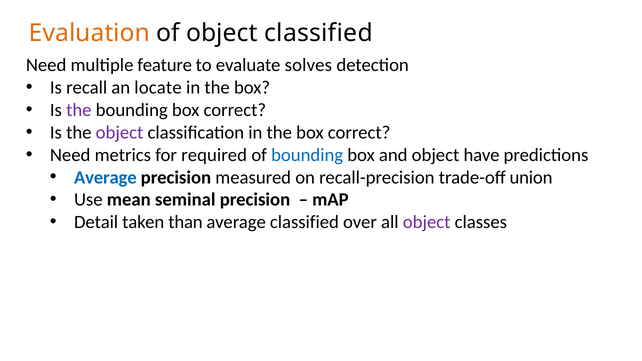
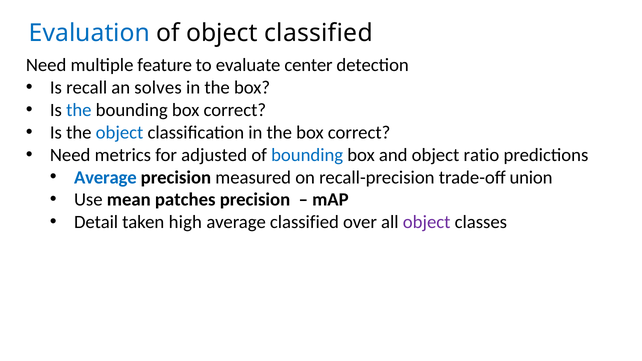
Evaluation colour: orange -> blue
solves: solves -> center
locate: locate -> solves
the at (79, 110) colour: purple -> blue
object at (120, 132) colour: purple -> blue
required: required -> adjusted
have: have -> ratio
seminal: seminal -> patches
than: than -> high
